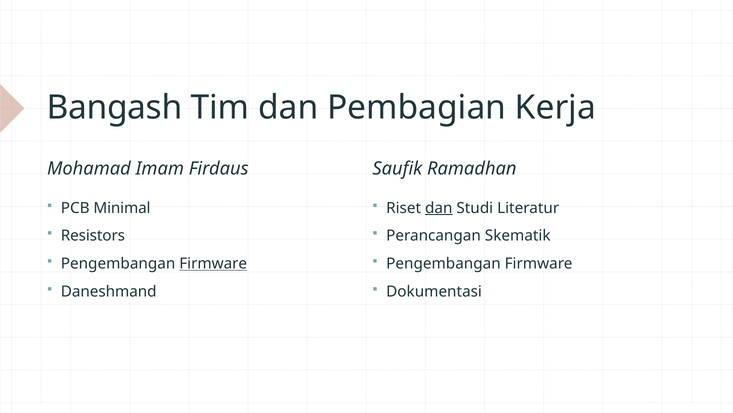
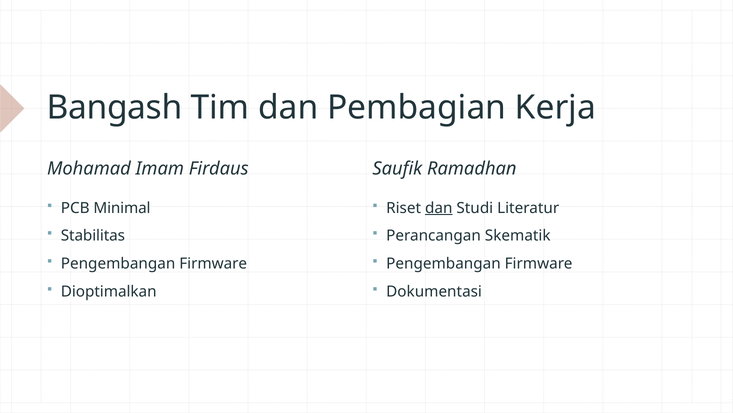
Resistors: Resistors -> Stabilitas
Firmware at (213, 263) underline: present -> none
Daneshmand: Daneshmand -> Dioptimalkan
